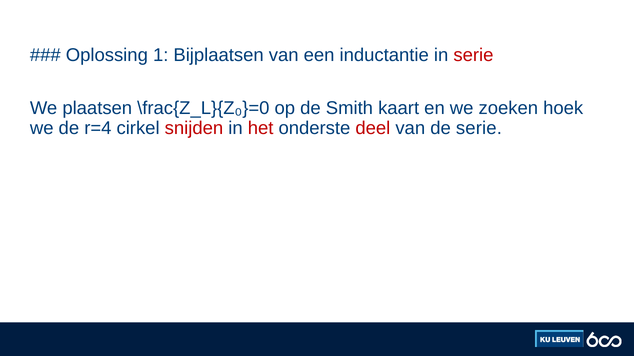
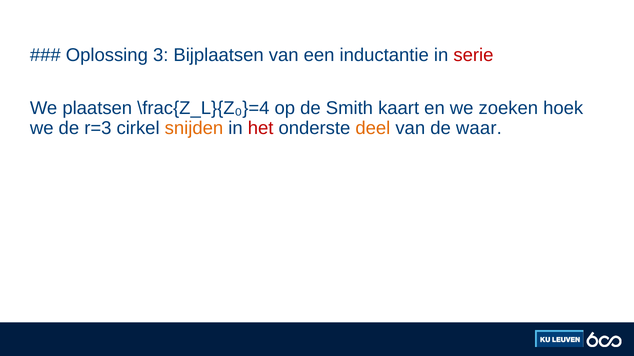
1: 1 -> 3
\frac{Z_L}{Z₀}=0: \frac{Z_L}{Z₀}=0 -> \frac{Z_L}{Z₀}=4
r=4: r=4 -> r=3
snijden colour: red -> orange
deel colour: red -> orange
de serie: serie -> waar
